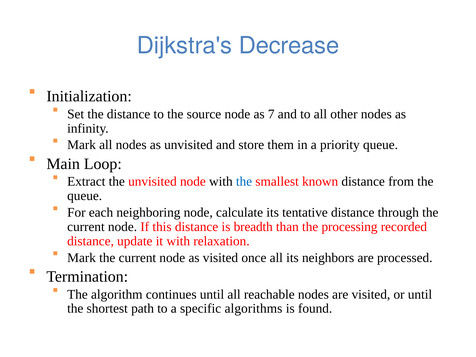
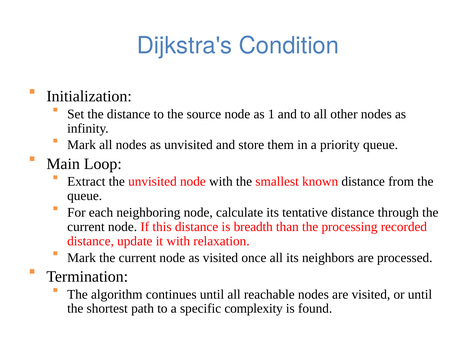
Decrease: Decrease -> Condition
7: 7 -> 1
the at (244, 182) colour: blue -> black
algorithms: algorithms -> complexity
